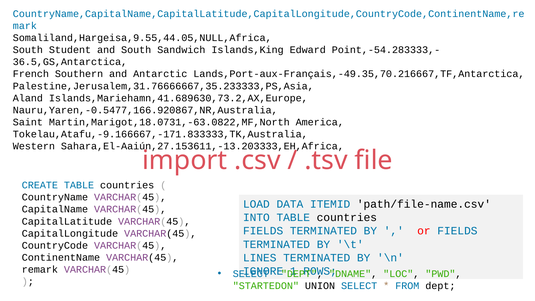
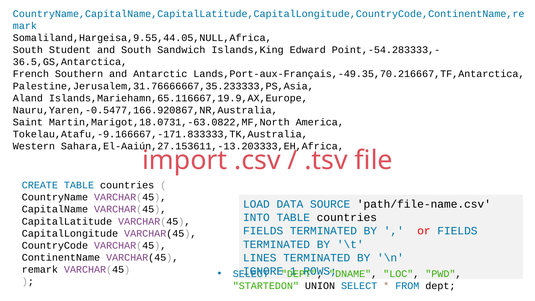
Islands,Mariehamn,41.689630,73.2,AX,Europe: Islands,Mariehamn,41.689630,73.2,AX,Europe -> Islands,Mariehamn,65.116667,19.9,AX,Europe
ITEMID: ITEMID -> SOURCE
